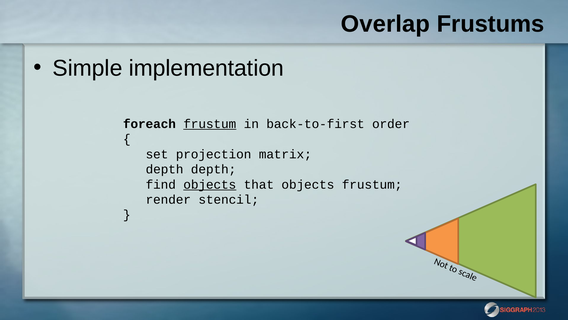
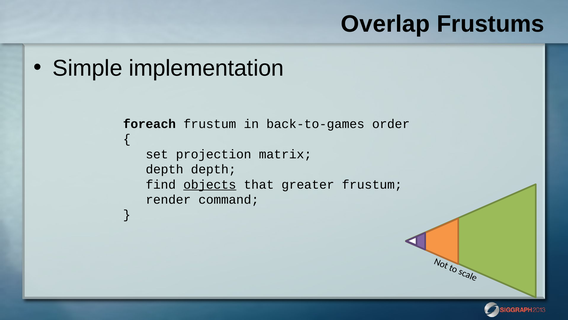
frustum at (210, 124) underline: present -> none
back-to-first: back-to-first -> back-to-games
that objects: objects -> greater
stencil: stencil -> command
